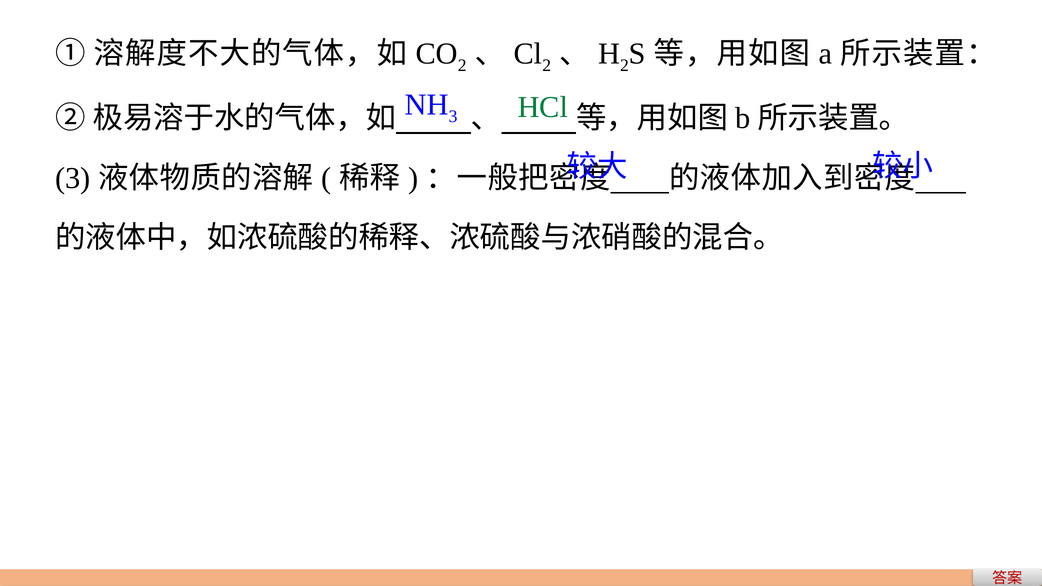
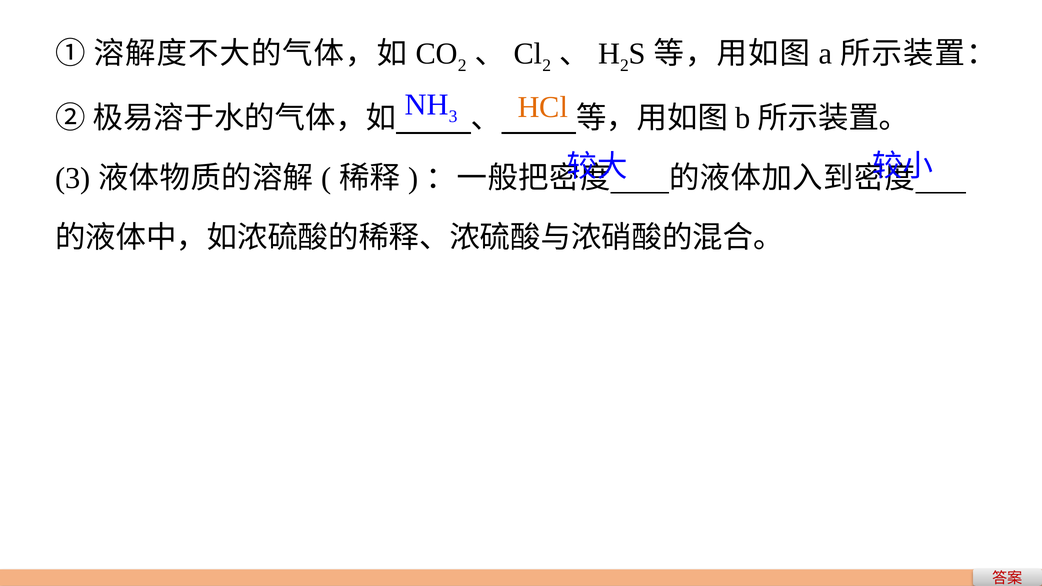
HCl colour: green -> orange
